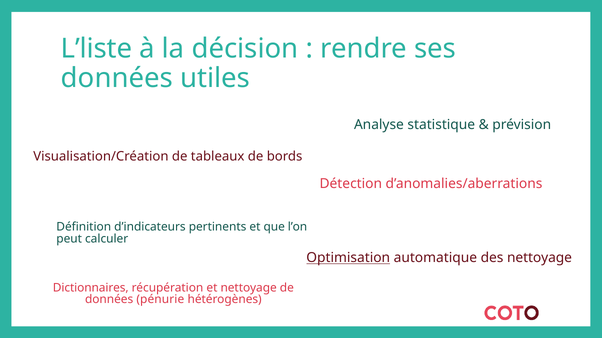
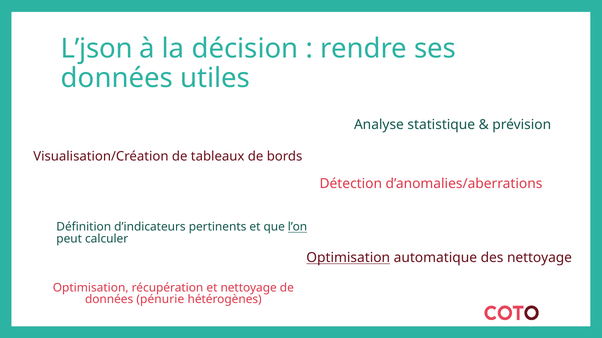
L’liste: L’liste -> L’json
l’on underline: none -> present
Dictionnaires at (91, 288): Dictionnaires -> Optimisation
